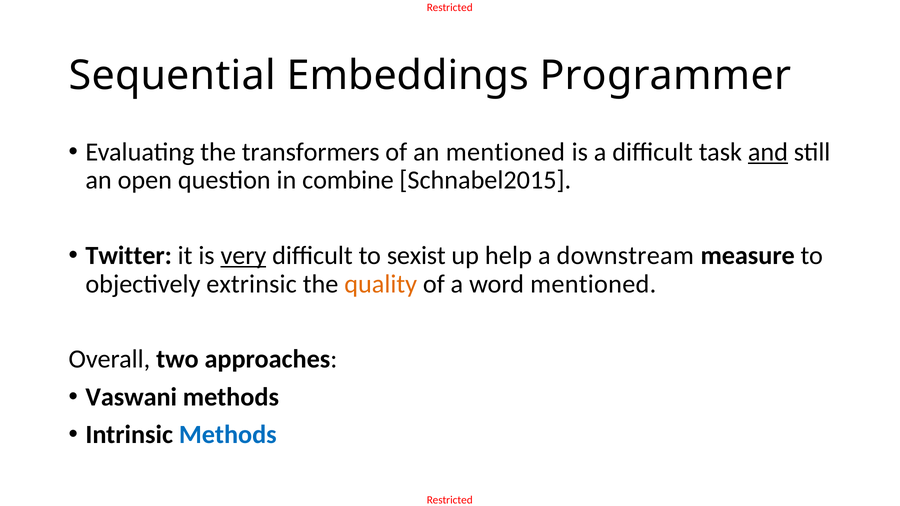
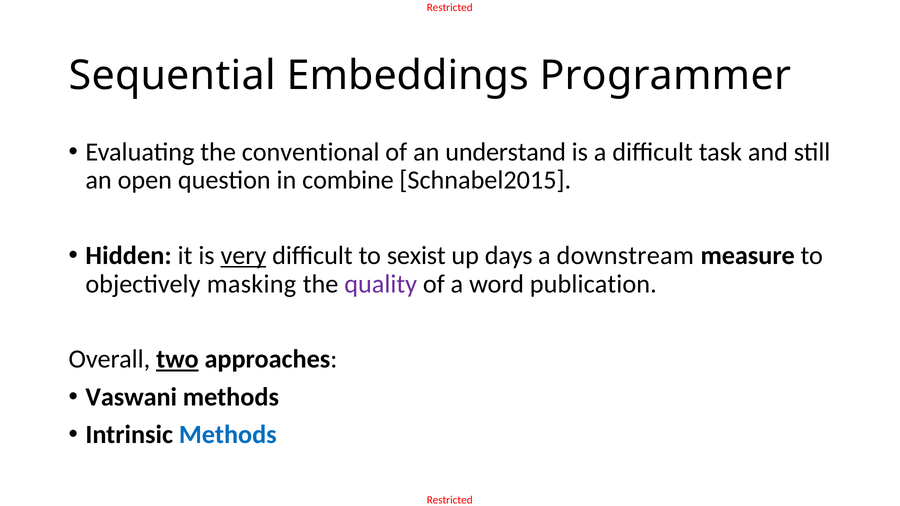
transformers: transformers -> conventional
an mentioned: mentioned -> understand
and underline: present -> none
Twitter: Twitter -> Hidden
help: help -> days
extrinsic: extrinsic -> masking
quality colour: orange -> purple
word mentioned: mentioned -> publication
two underline: none -> present
